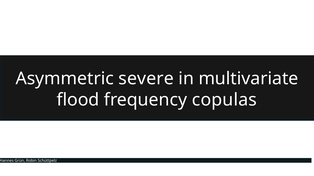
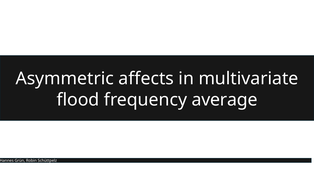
severe: severe -> affects
copulas: copulas -> average
